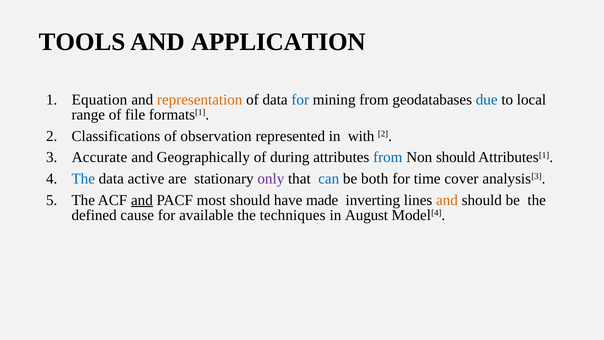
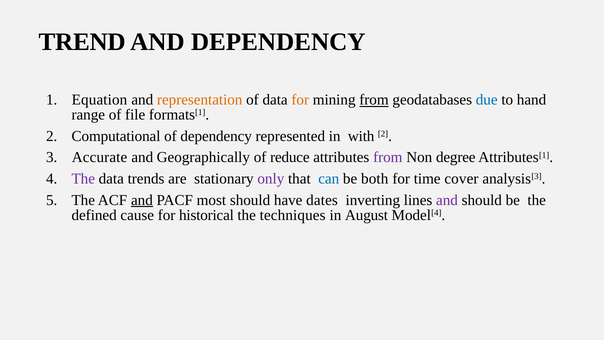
TOOLS: TOOLS -> TREND
AND APPLICATION: APPLICATION -> DEPENDENCY
for at (300, 100) colour: blue -> orange
from at (374, 100) underline: none -> present
local: local -> hand
Classifications: Classifications -> Computational
of observation: observation -> dependency
during: during -> reduce
from at (388, 157) colour: blue -> purple
Non should: should -> degree
The at (83, 179) colour: blue -> purple
active: active -> trends
made: made -> dates
and at (447, 200) colour: orange -> purple
available: available -> historical
